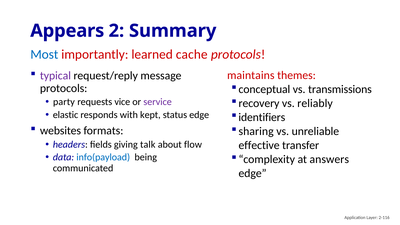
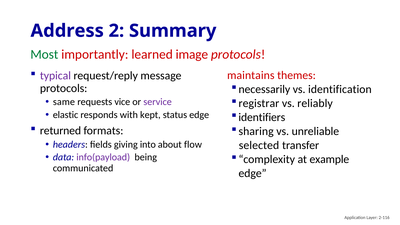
Appears: Appears -> Address
Most colour: blue -> green
cache: cache -> image
conceptual: conceptual -> necessarily
transmissions: transmissions -> identification
party: party -> same
recovery: recovery -> registrar
websites: websites -> returned
talk: talk -> into
effective: effective -> selected
info(payload colour: blue -> purple
answers: answers -> example
